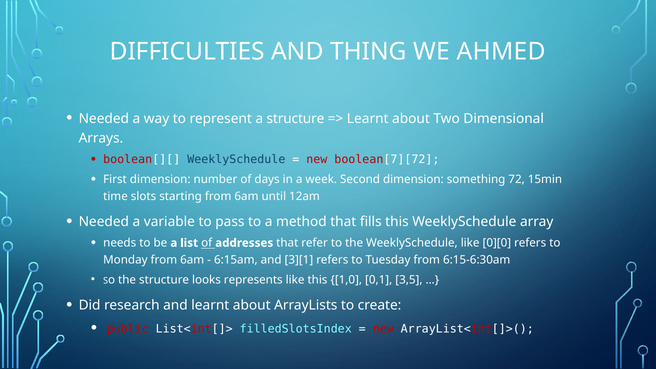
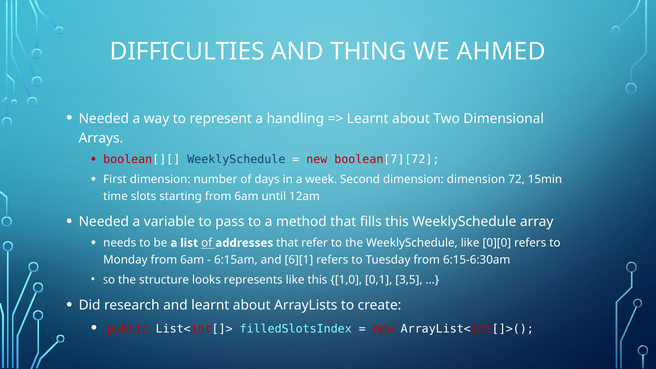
a structure: structure -> handling
dimension something: something -> dimension
3][1: 3][1 -> 6][1
